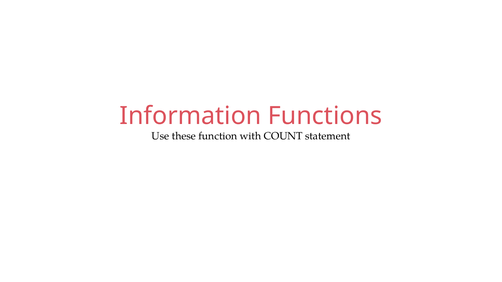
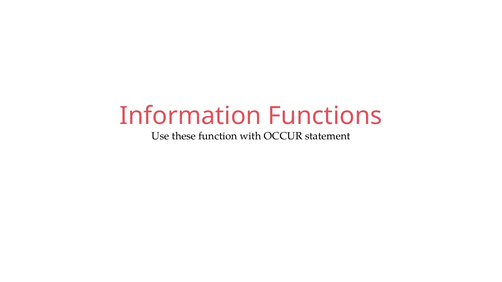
COUNT: COUNT -> OCCUR
